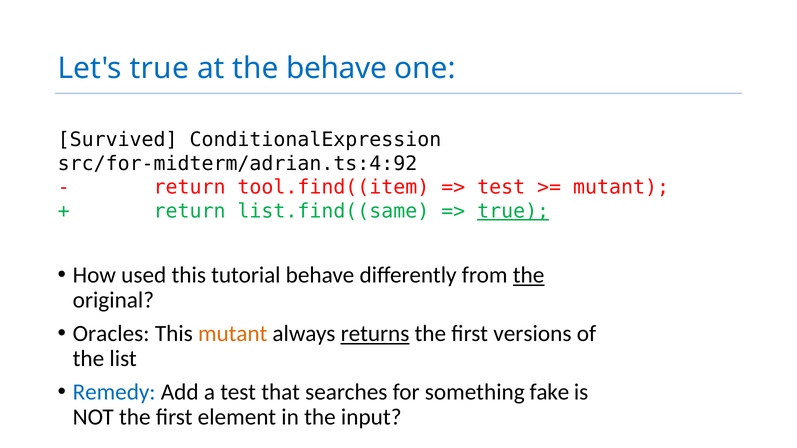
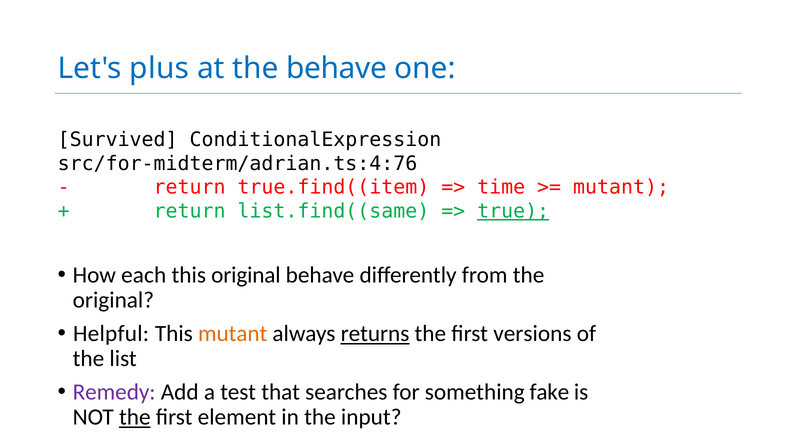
Let's true: true -> plus
src/for-midterm/adrian.ts:4:92: src/for-midterm/adrian.ts:4:92 -> src/for-midterm/adrian.ts:4:76
tool.find((item: tool.find((item -> true.find((item
test at (501, 187): test -> time
used: used -> each
this tutorial: tutorial -> original
the at (529, 275) underline: present -> none
Oracles: Oracles -> Helpful
Remedy colour: blue -> purple
the at (135, 418) underline: none -> present
